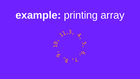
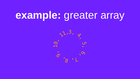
printing: printing -> greater
